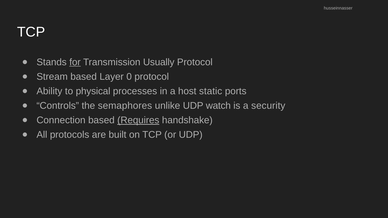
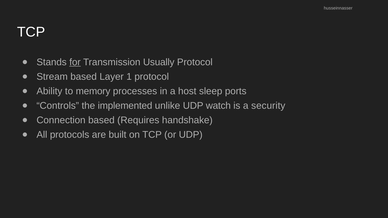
0: 0 -> 1
physical: physical -> memory
static: static -> sleep
semaphores: semaphores -> implemented
Requires underline: present -> none
